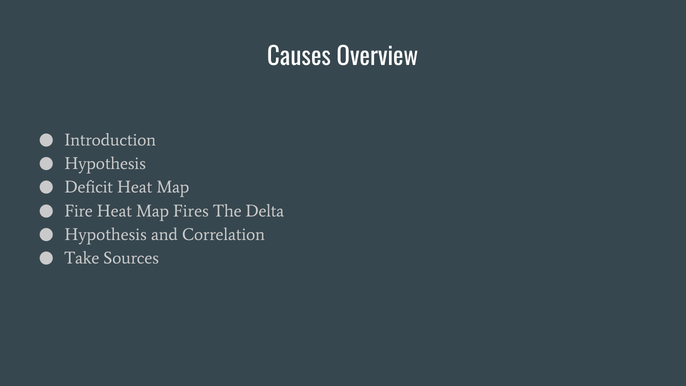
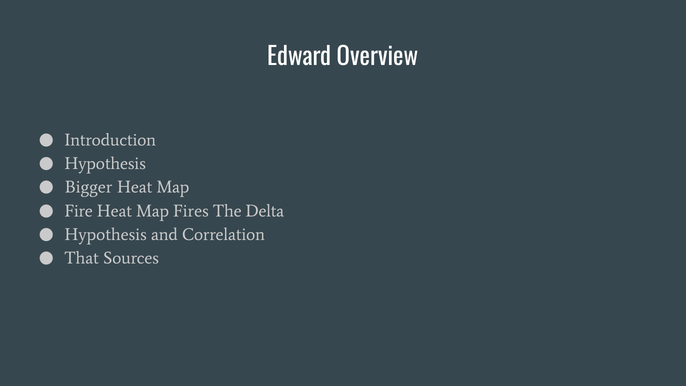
Causes: Causes -> Edward
Deficit: Deficit -> Bigger
Take: Take -> That
